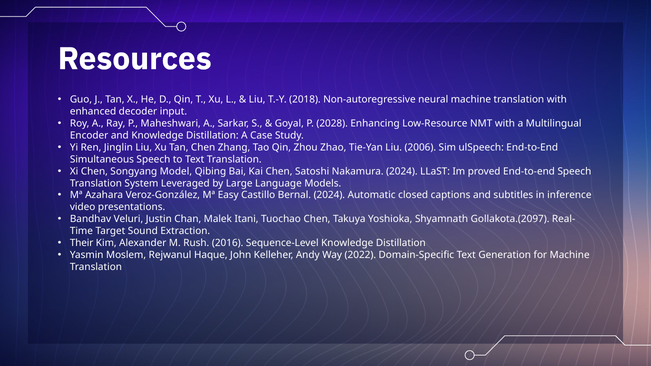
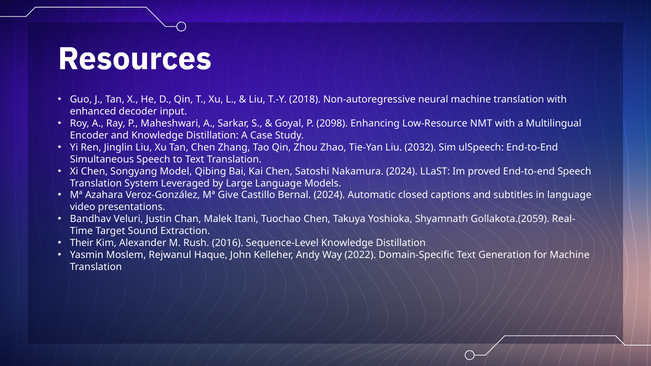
2028: 2028 -> 2098
2006: 2006 -> 2032
Easy: Easy -> Give
in inference: inference -> language
Gollakota.(2097: Gollakota.(2097 -> Gollakota.(2059
